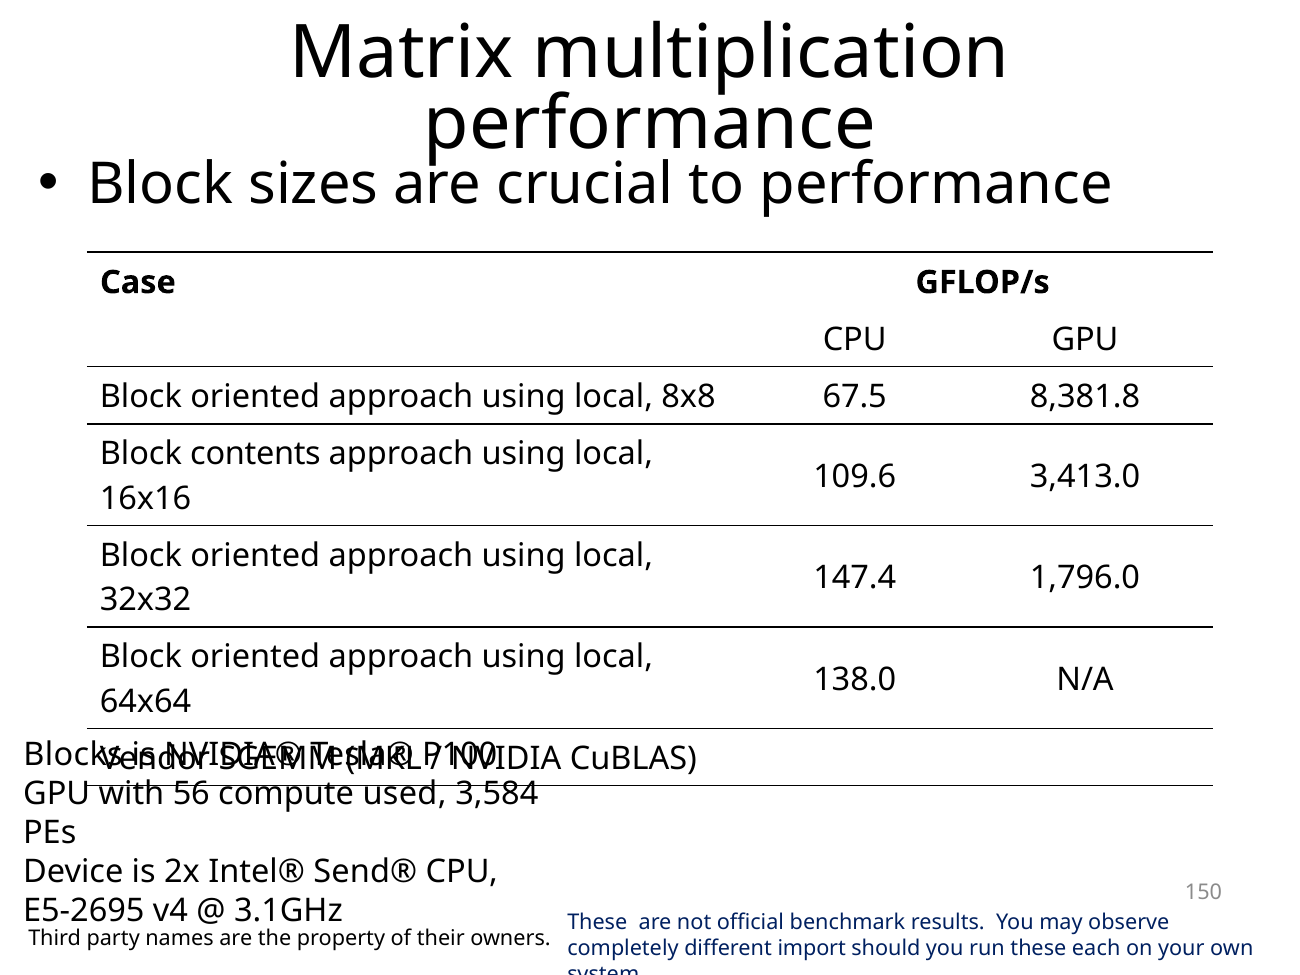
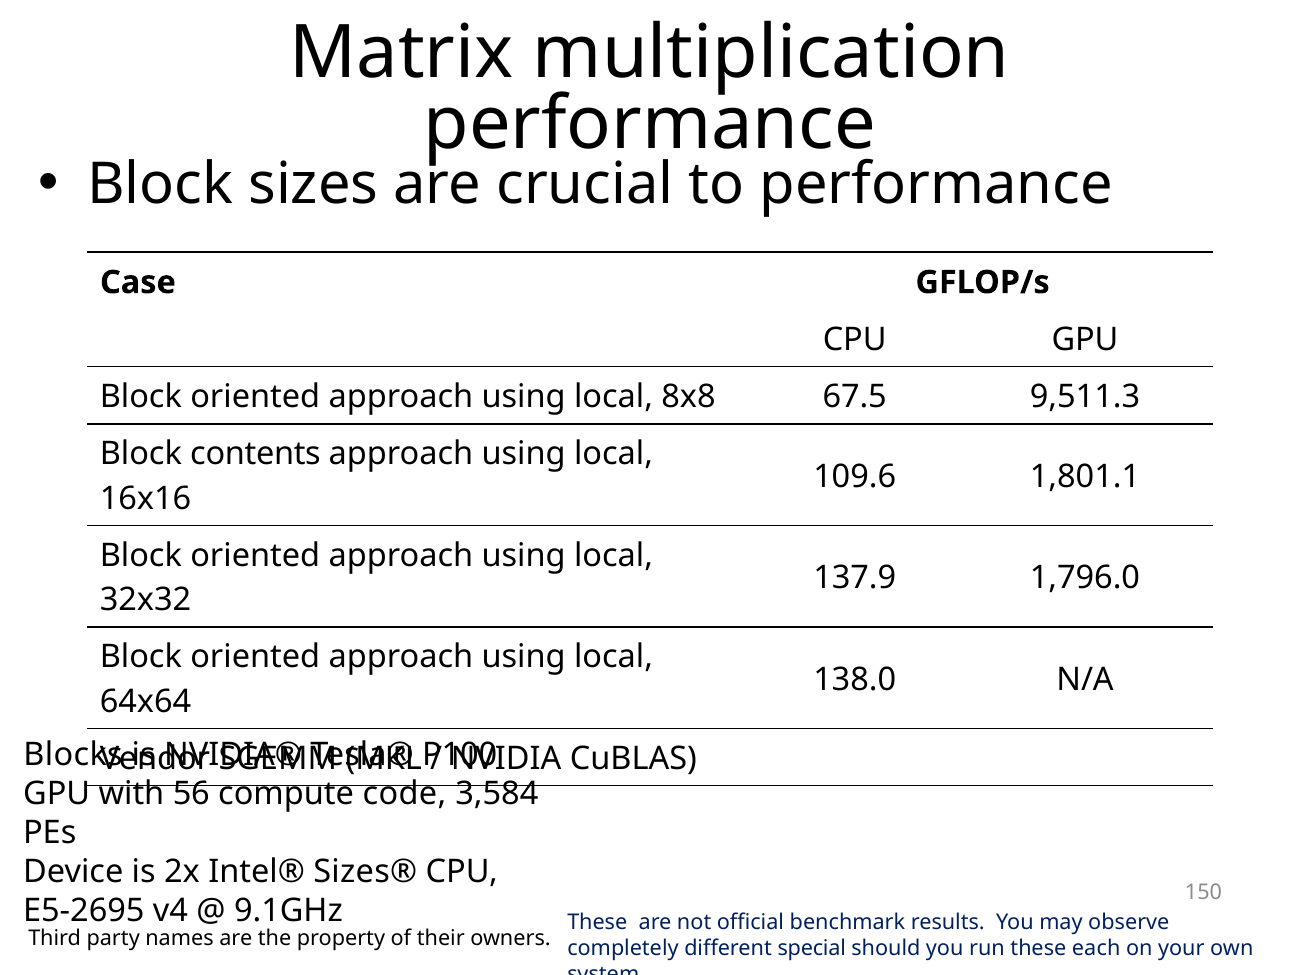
8,381.8: 8,381.8 -> 9,511.3
3,413.0: 3,413.0 -> 1,801.1
147.4: 147.4 -> 137.9
used: used -> code
Send®: Send® -> Sizes®
3.1GHz: 3.1GHz -> 9.1GHz
import: import -> special
